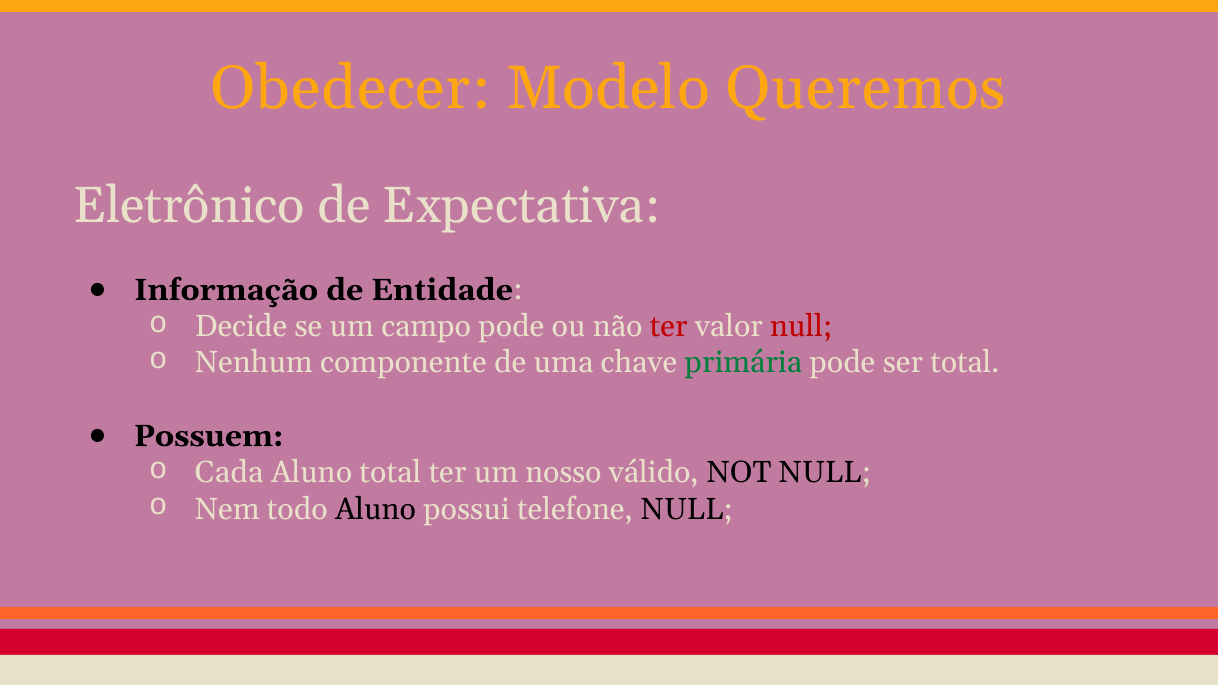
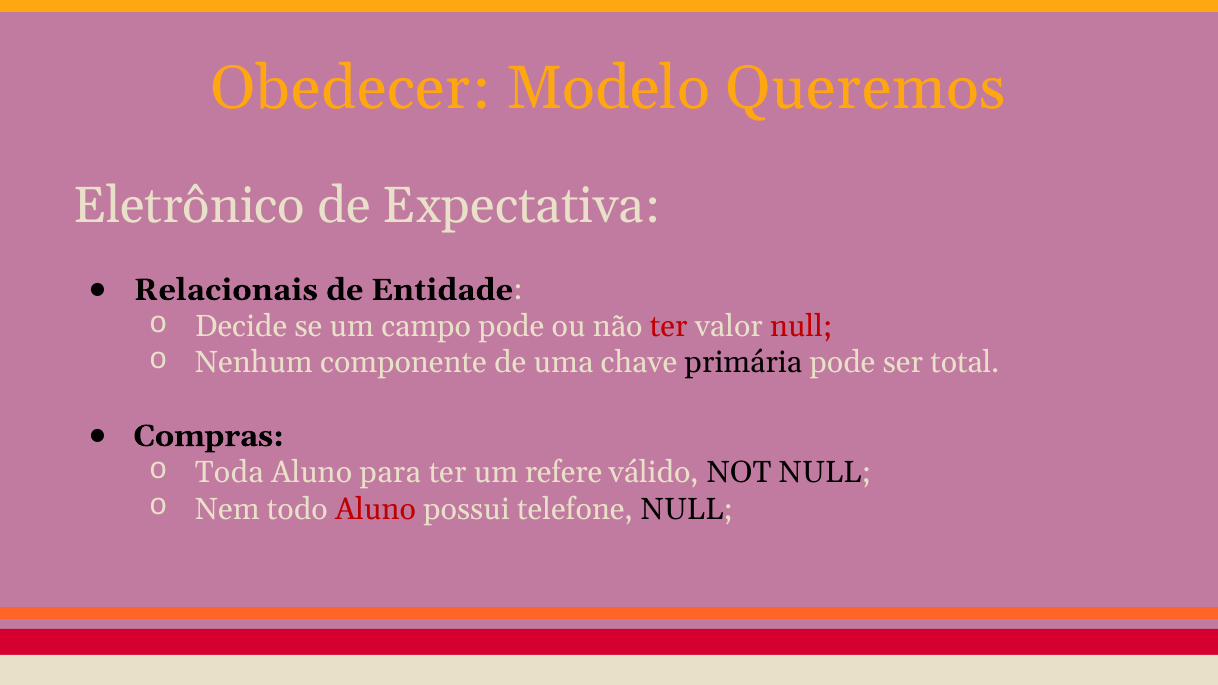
Informação: Informação -> Relacionais
primária colour: green -> black
Possuem: Possuem -> Compras
Cada: Cada -> Toda
Aluno total: total -> para
nosso: nosso -> refere
Aluno at (376, 509) colour: black -> red
